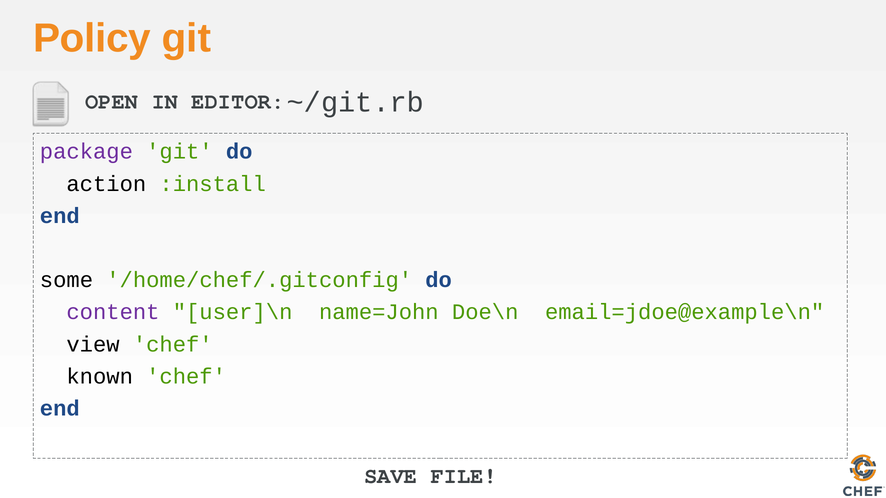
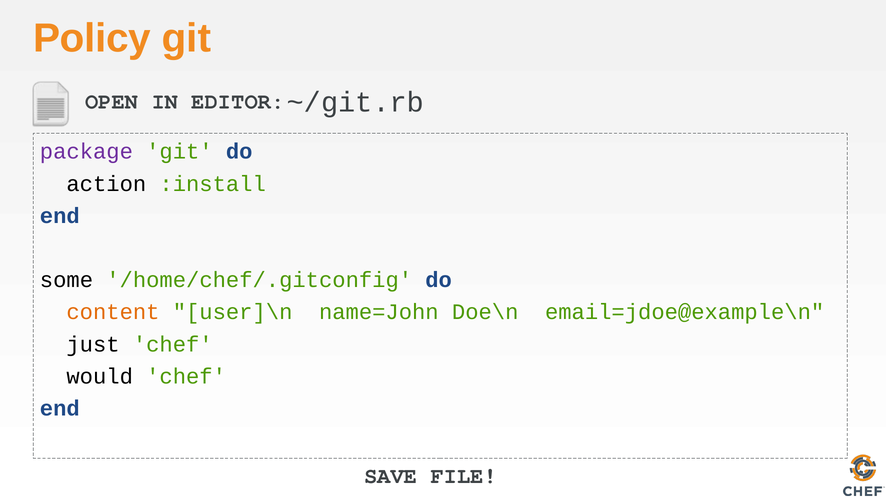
content colour: purple -> orange
view: view -> just
known: known -> would
